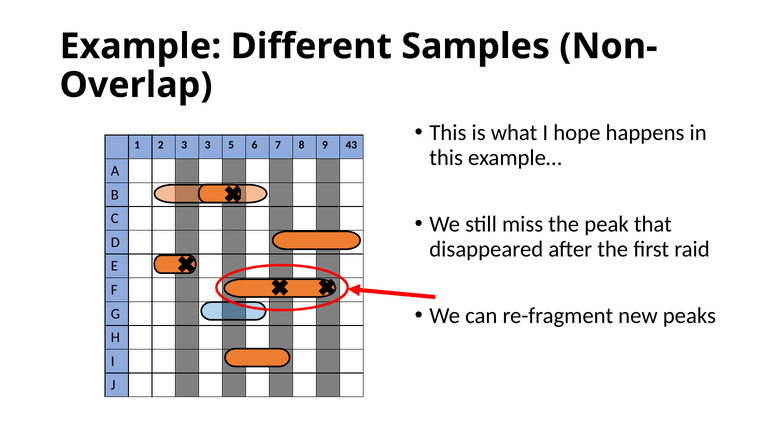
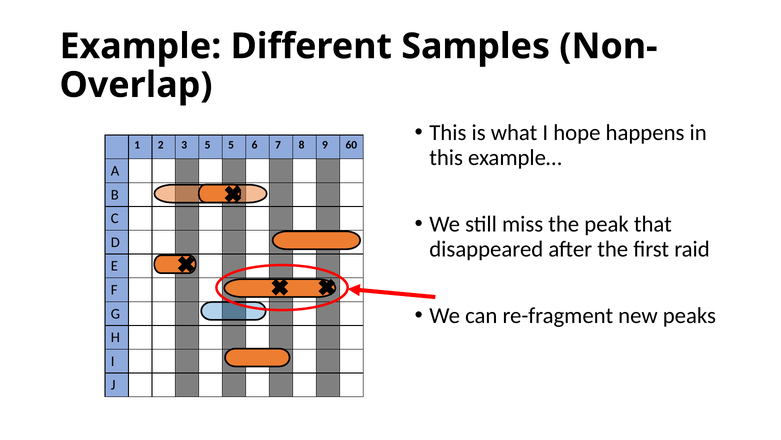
3 3: 3 -> 5
43: 43 -> 60
